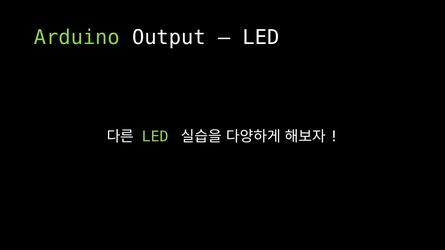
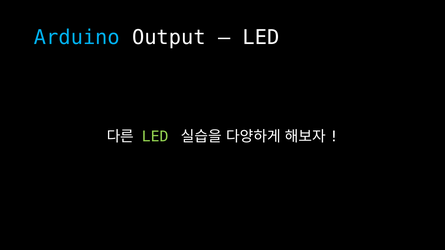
Arduino colour: light green -> light blue
